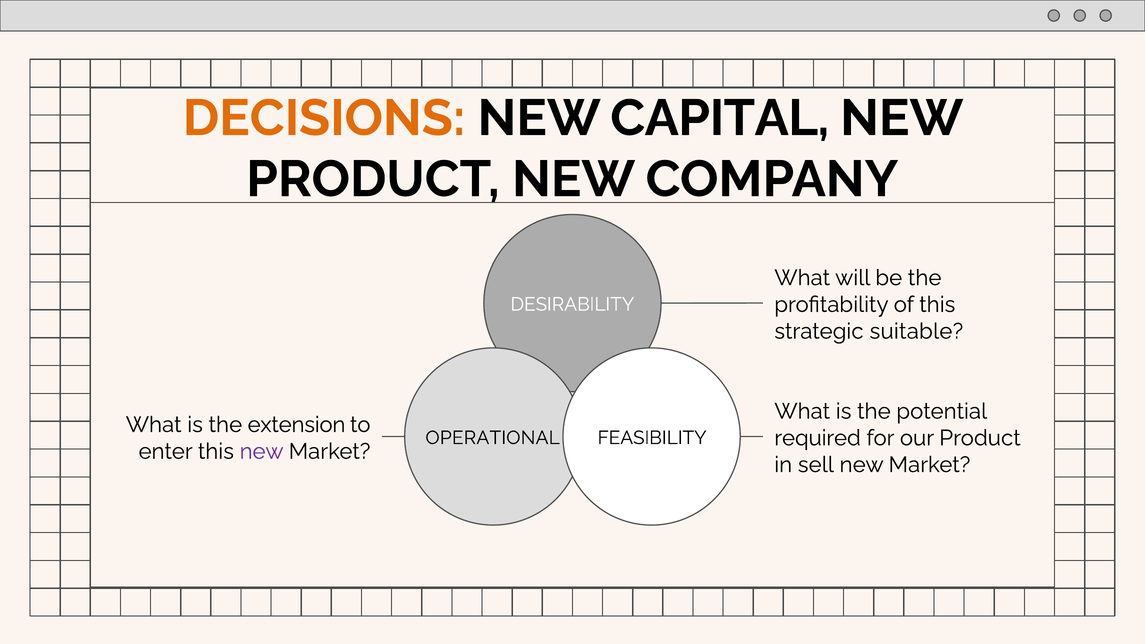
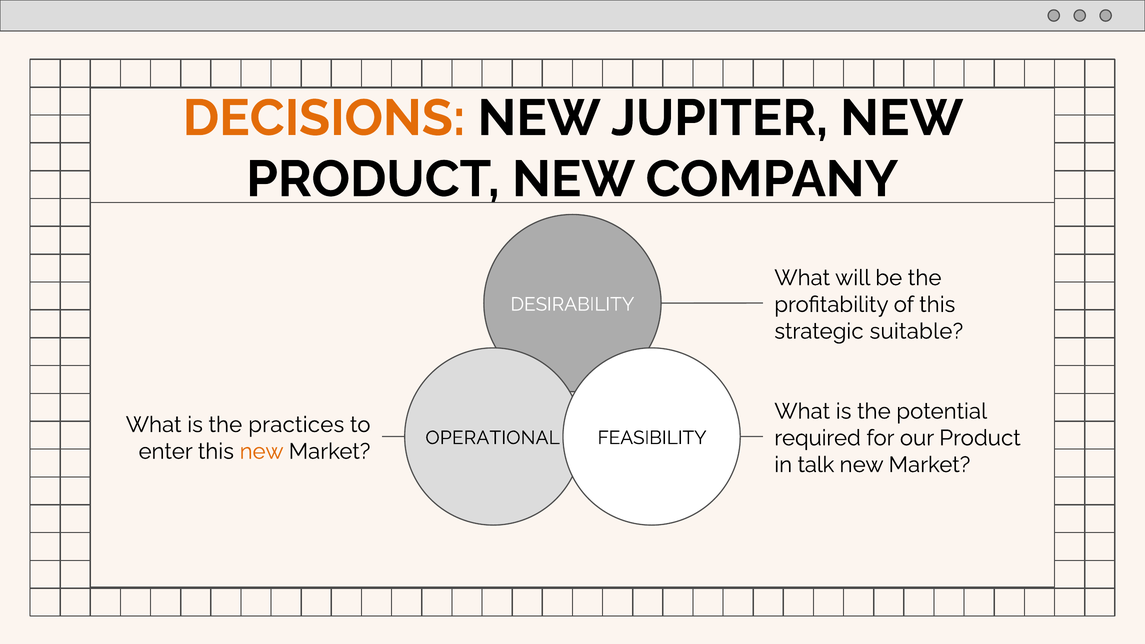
CAPITAL: CAPITAL -> JUPITER
extension: extension -> practices
new at (262, 451) colour: purple -> orange
sell: sell -> talk
